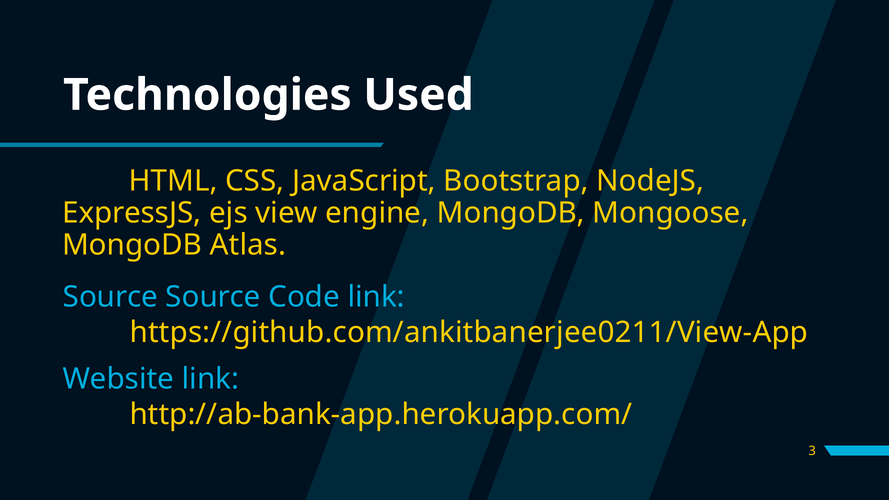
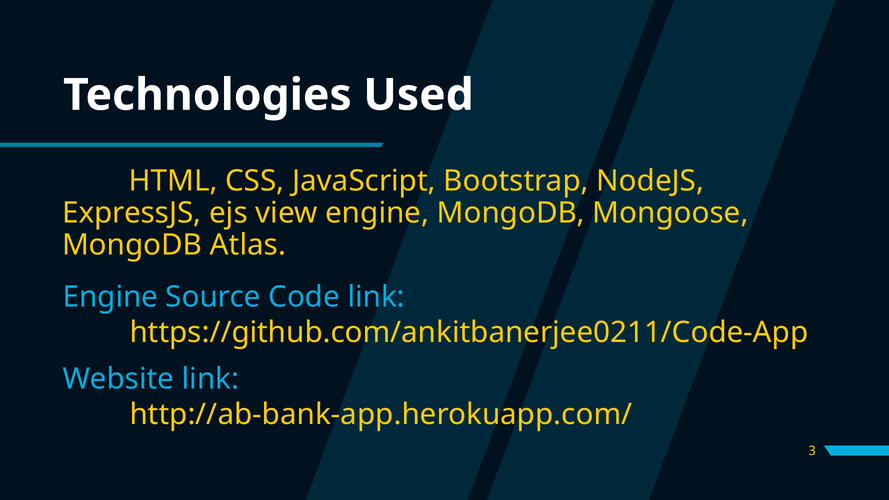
Source at (110, 297): Source -> Engine
https://github.com/ankitbanerjee0211/View-App: https://github.com/ankitbanerjee0211/View-App -> https://github.com/ankitbanerjee0211/Code-App
